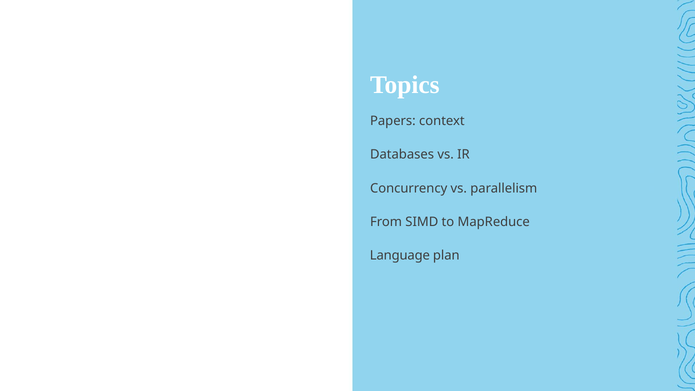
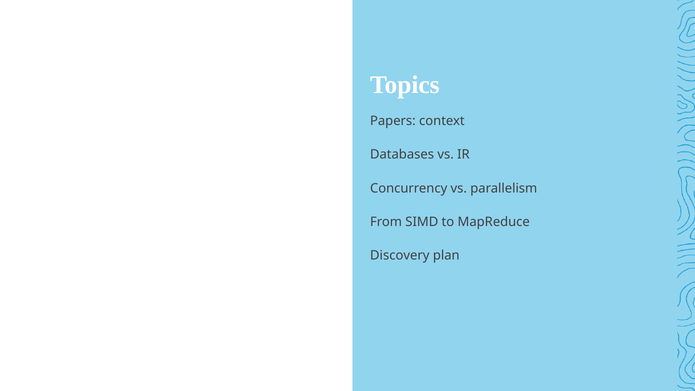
Language: Language -> Discovery
